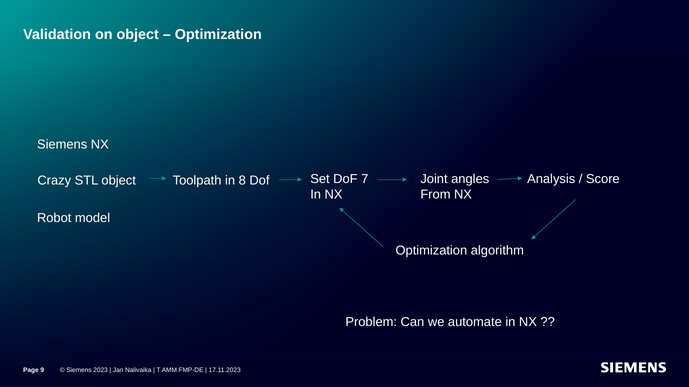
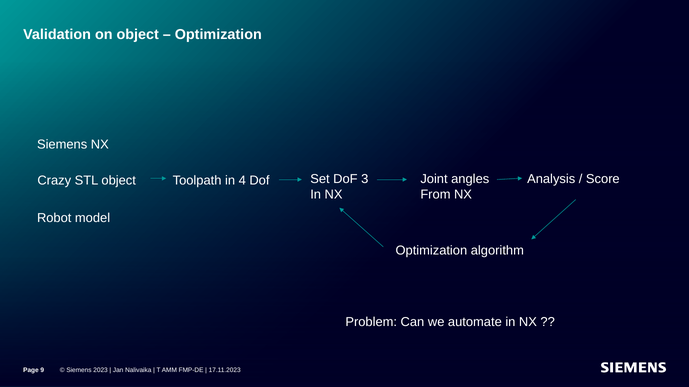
8: 8 -> 4
7: 7 -> 3
